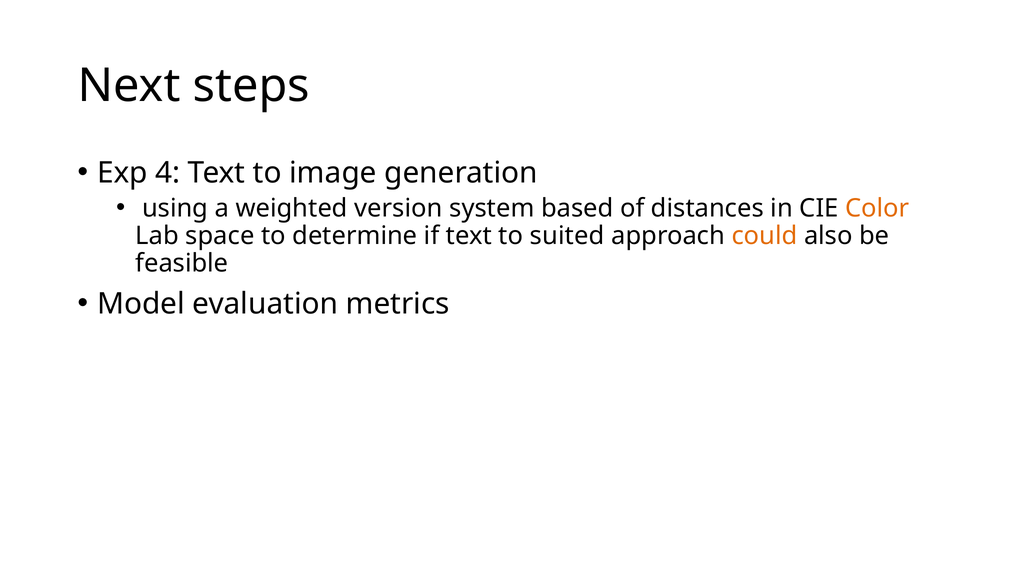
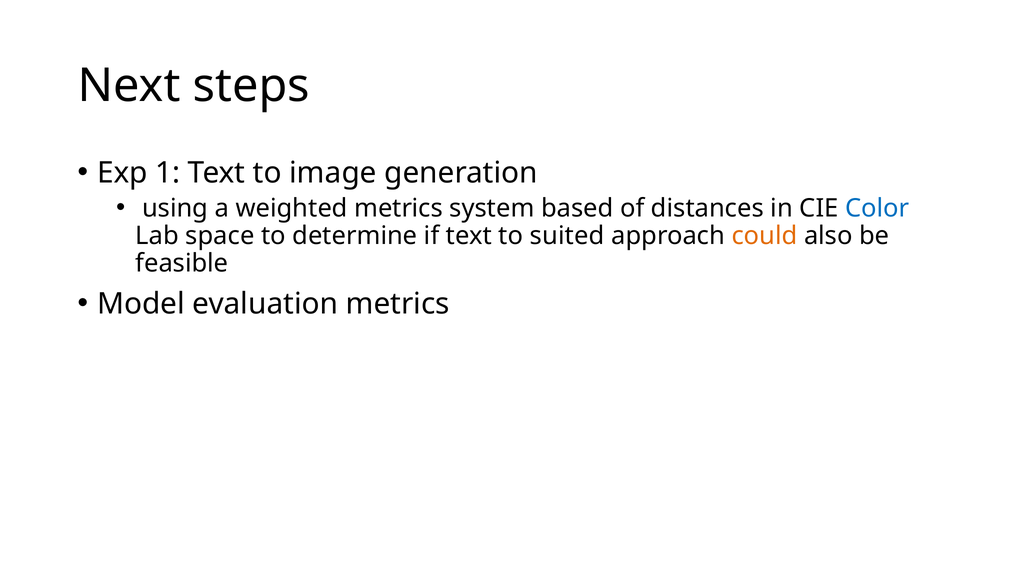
4: 4 -> 1
weighted version: version -> metrics
Color colour: orange -> blue
